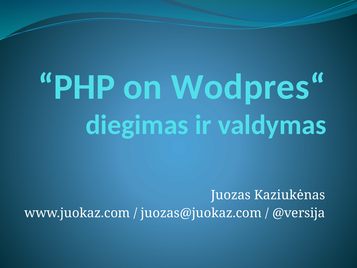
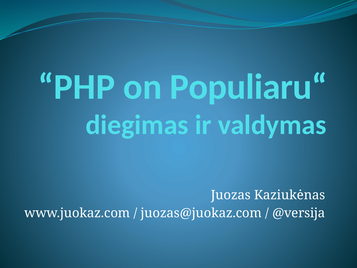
Wodpres“: Wodpres“ -> Populiaru“
